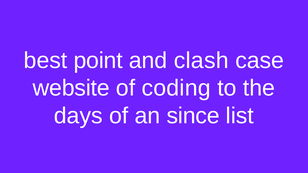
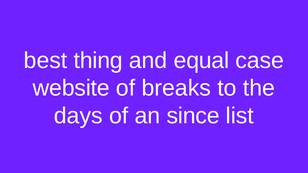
point: point -> thing
clash: clash -> equal
coding: coding -> breaks
